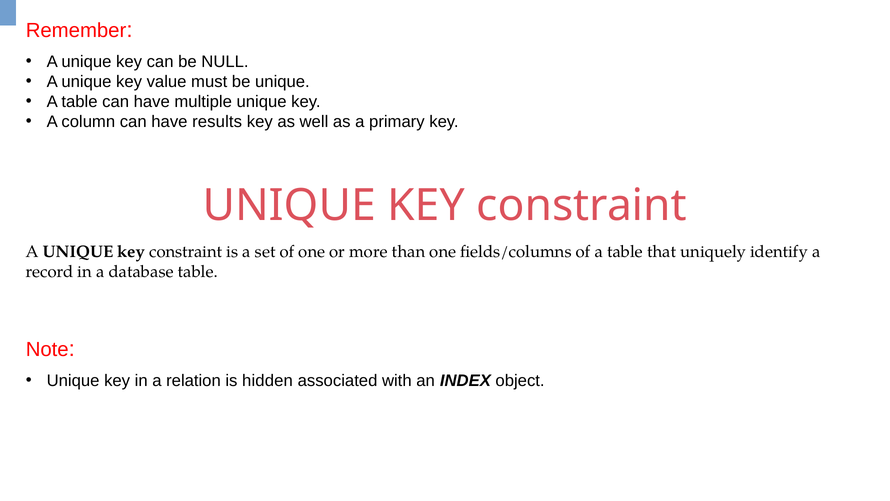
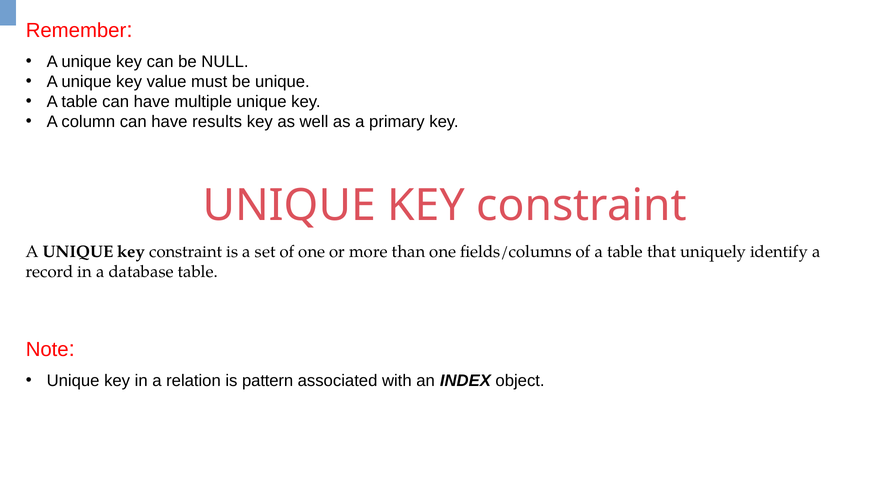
hidden: hidden -> pattern
